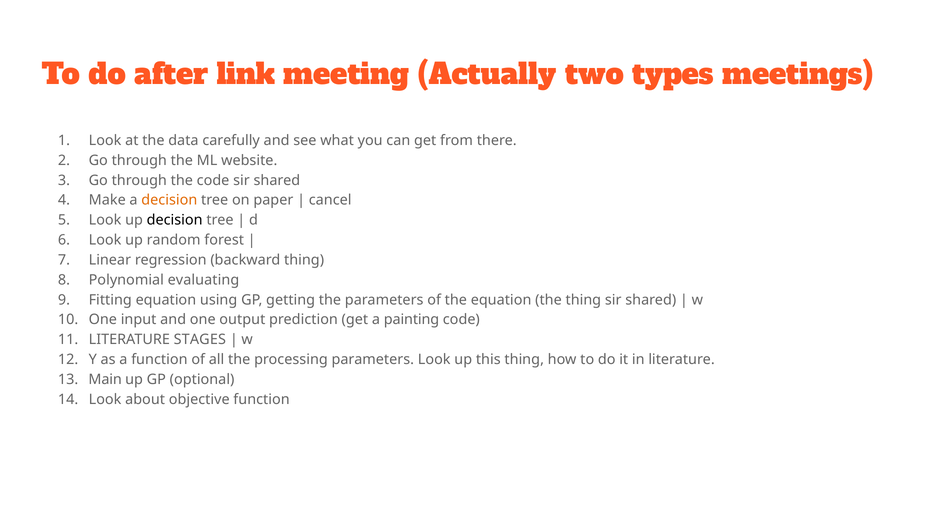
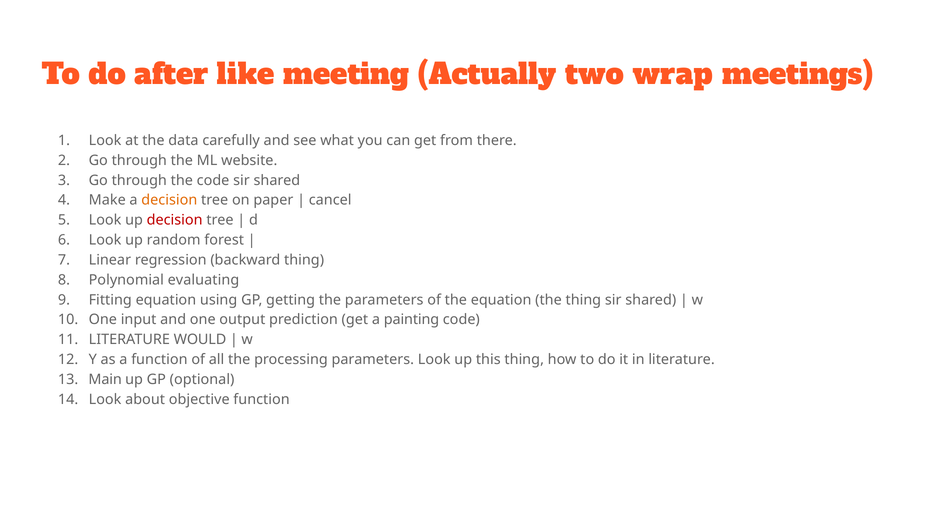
link: link -> like
types: types -> wrap
decision at (175, 220) colour: black -> red
STAGES: STAGES -> WOULD
